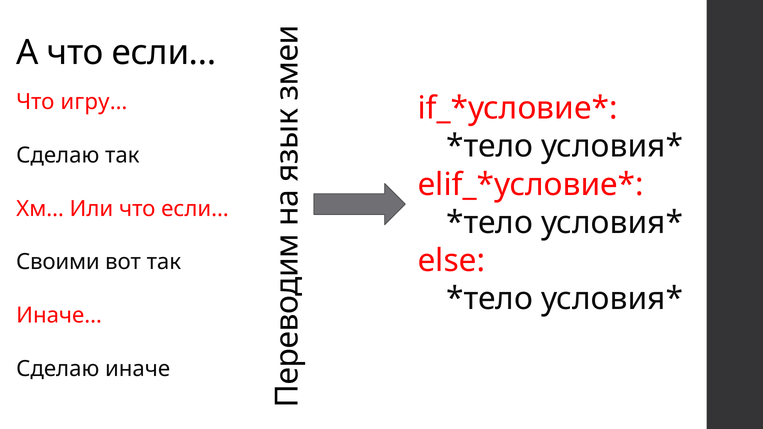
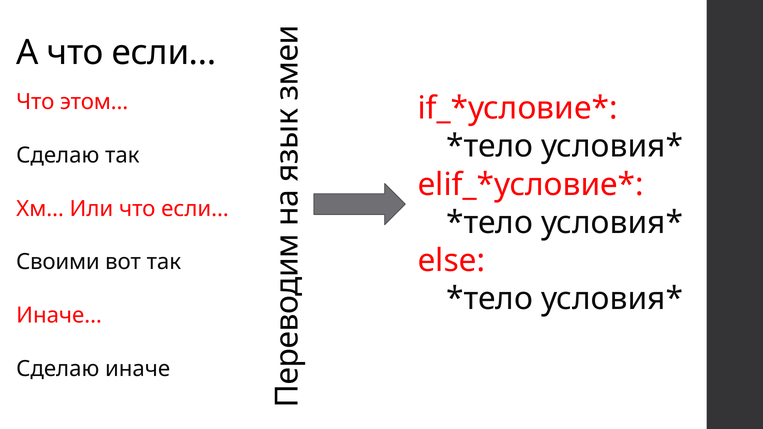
игру…: игру… -> этом…
